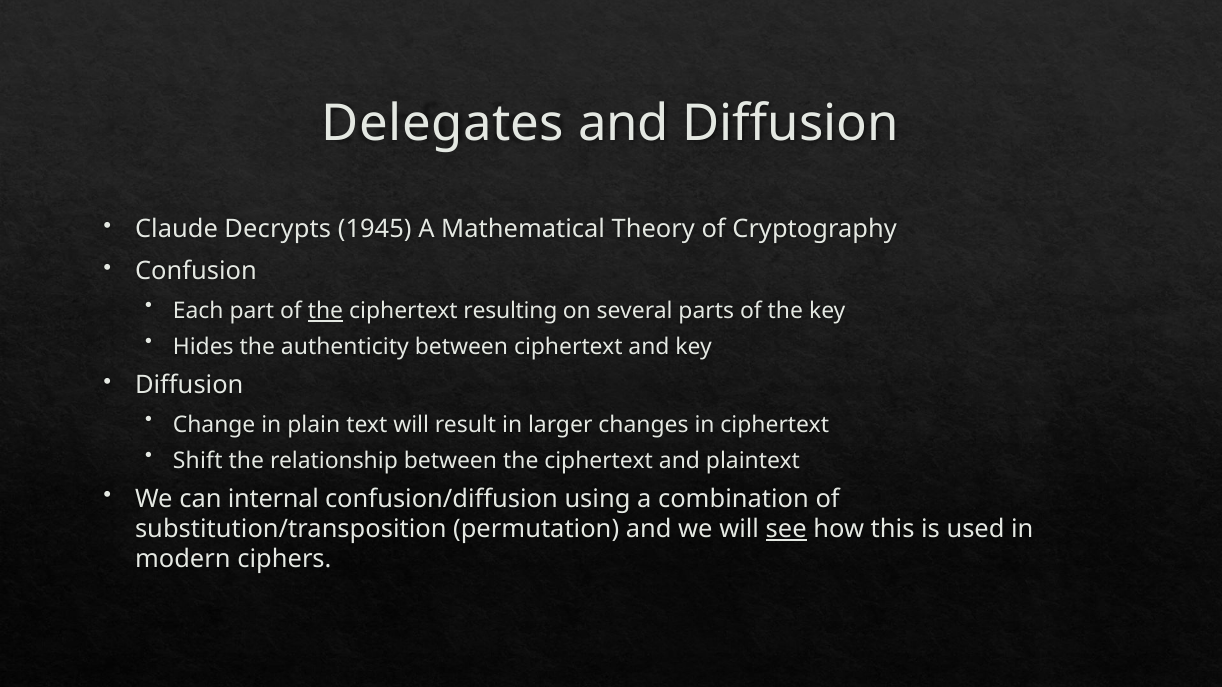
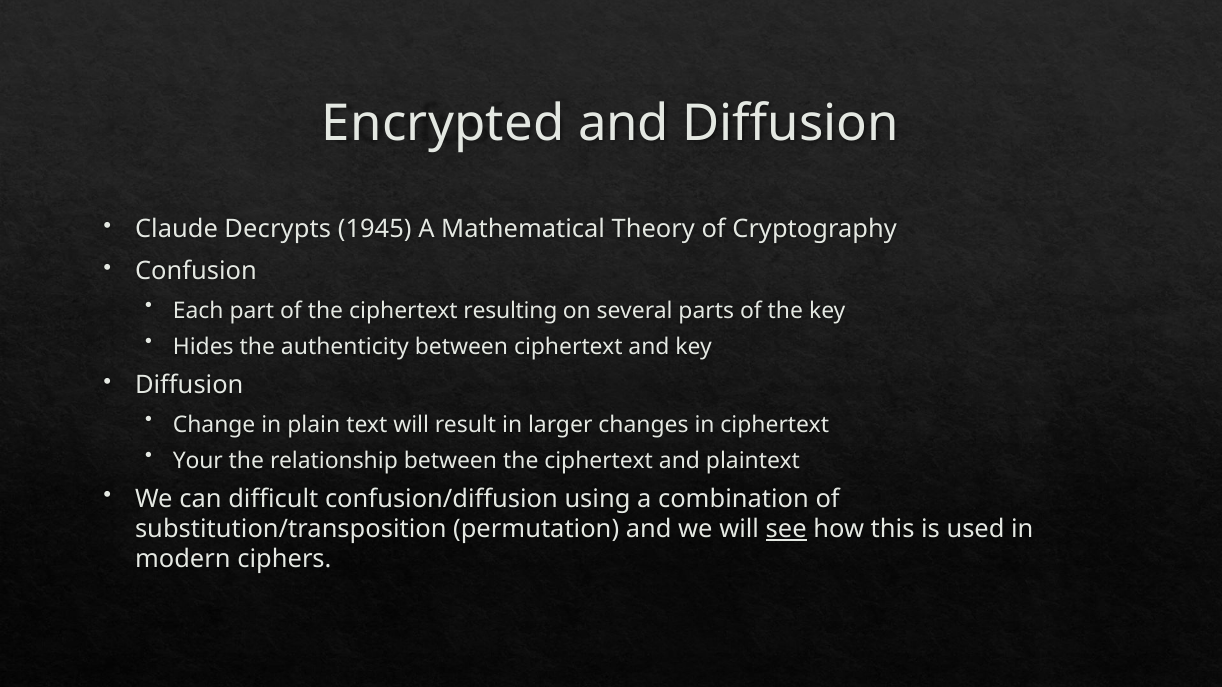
Delegates: Delegates -> Encrypted
the at (325, 311) underline: present -> none
Shift: Shift -> Your
internal: internal -> difficult
